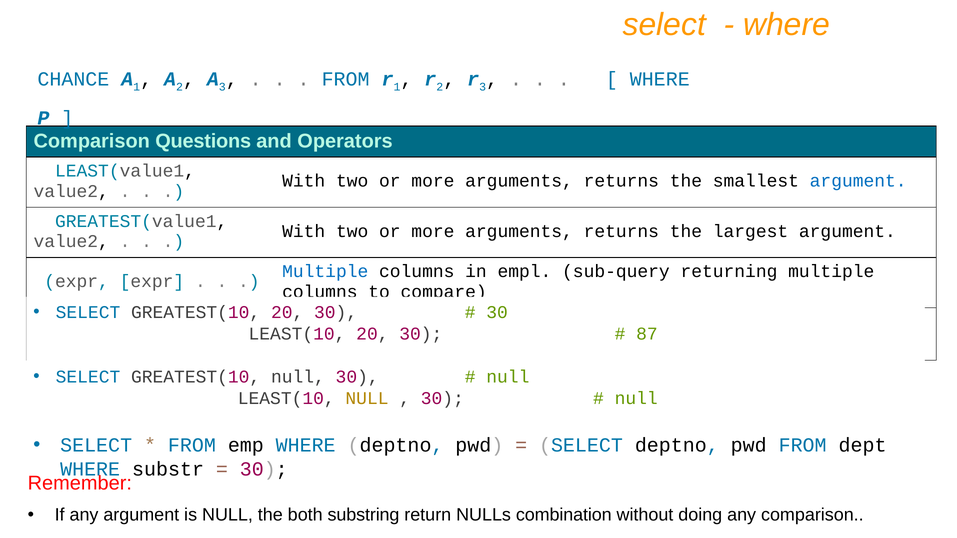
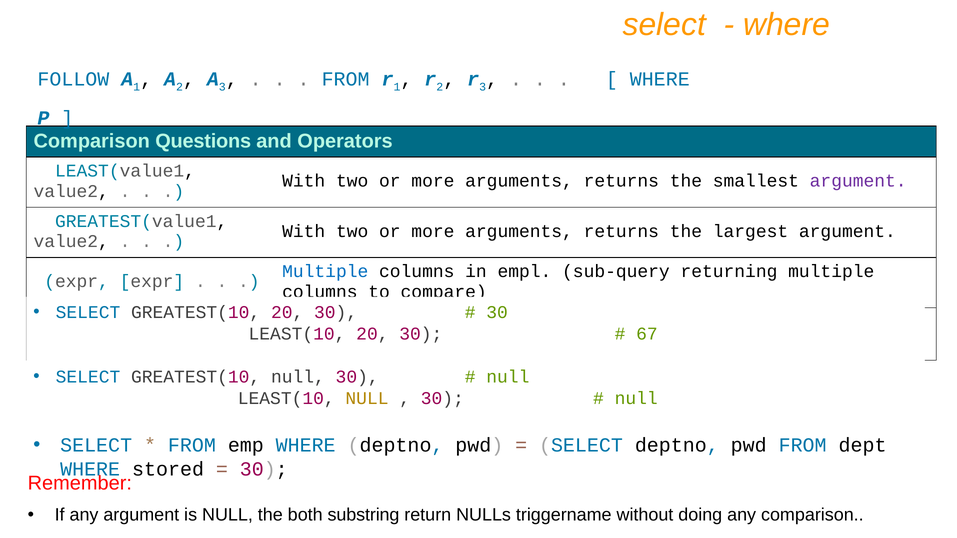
CHANCE: CHANCE -> FOLLOW
argument at (858, 181) colour: blue -> purple
87: 87 -> 67
substr: substr -> stored
combination: combination -> triggername
